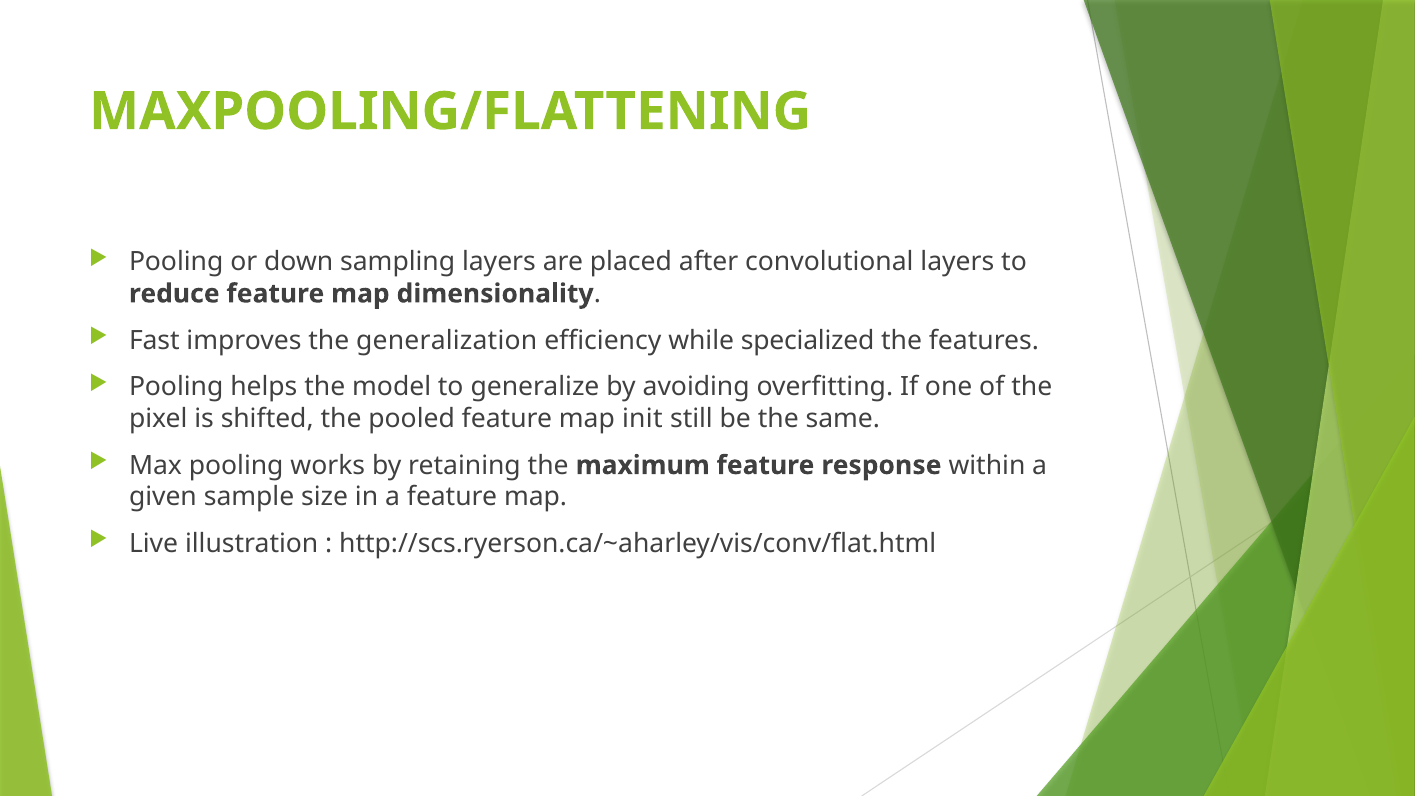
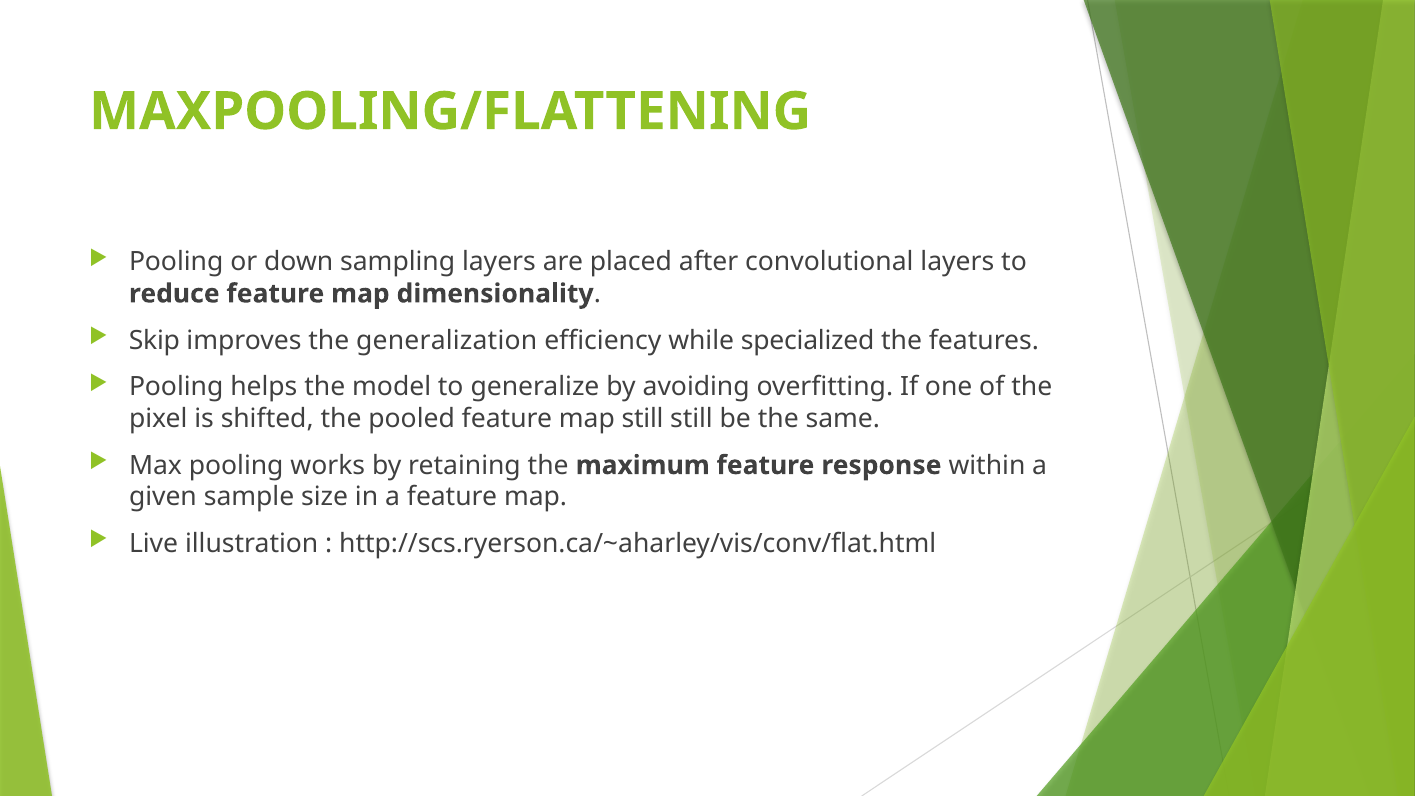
Fast: Fast -> Skip
map init: init -> still
